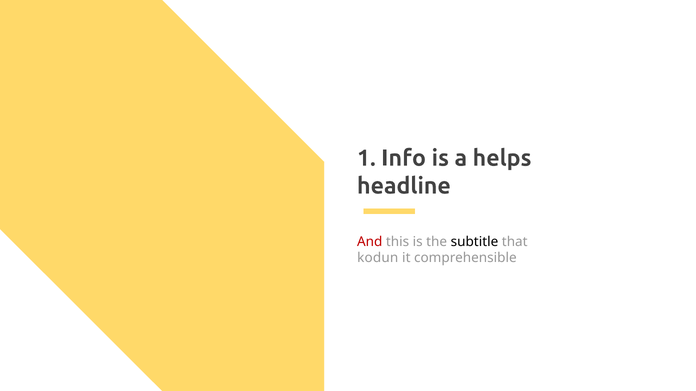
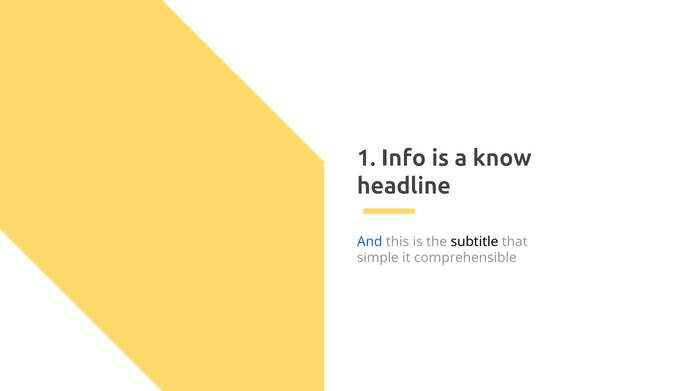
helps: helps -> know
And colour: red -> blue
kodun: kodun -> simple
